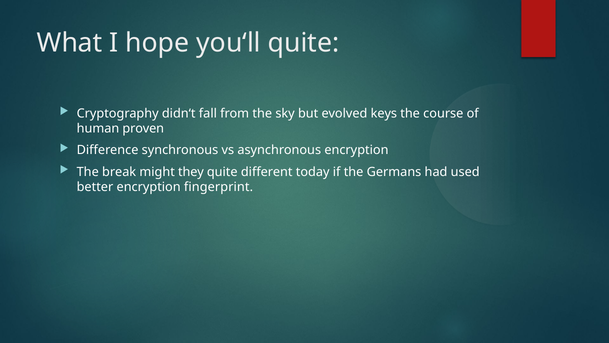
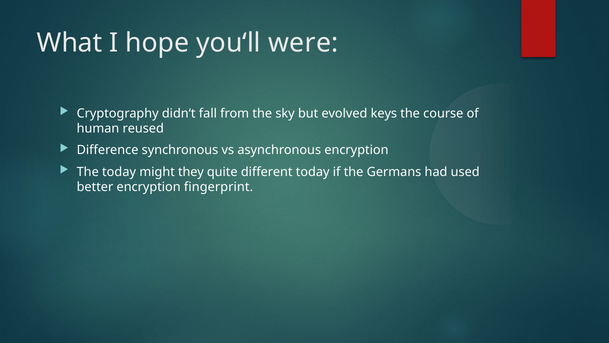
you‘ll quite: quite -> were
proven: proven -> reused
The break: break -> today
